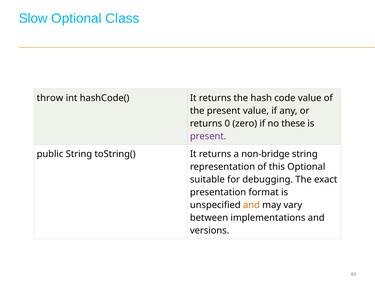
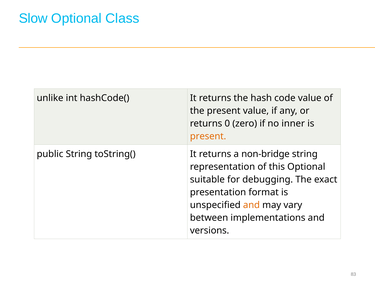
throw: throw -> unlike
these: these -> inner
present at (208, 136) colour: purple -> orange
